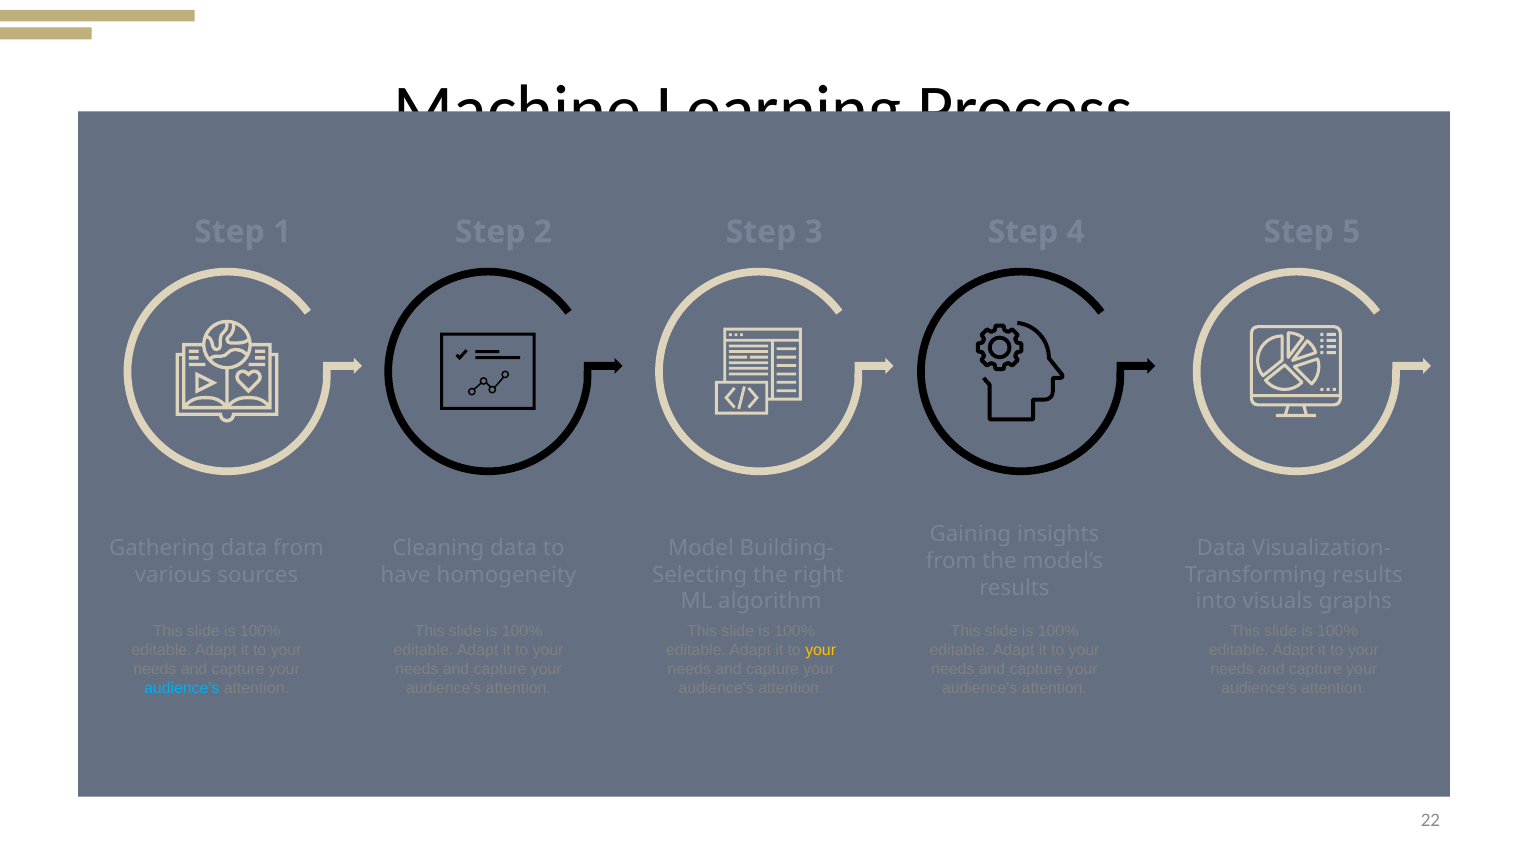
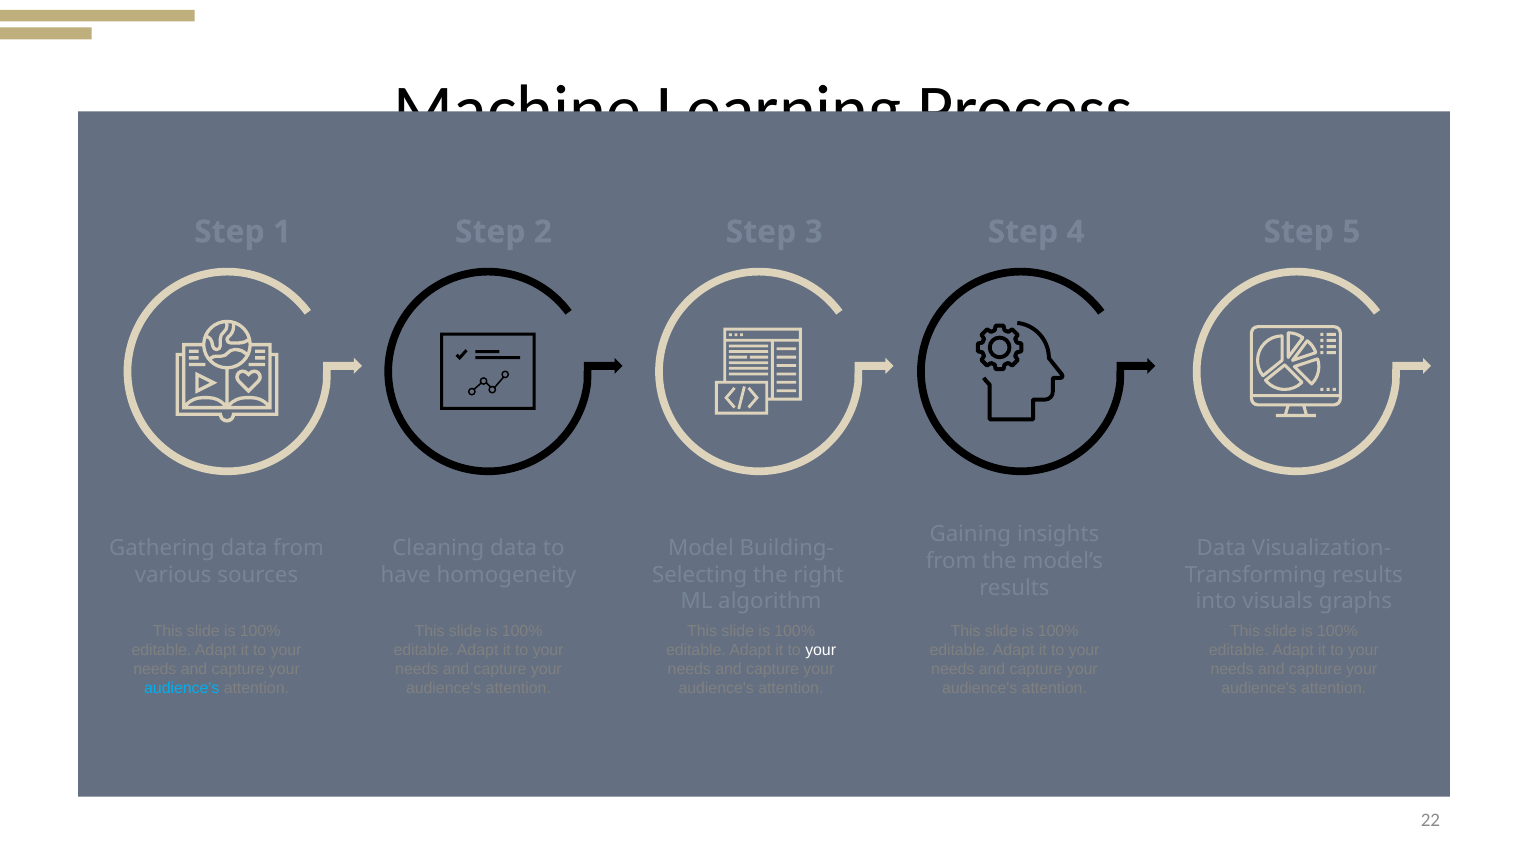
your at (821, 651) colour: yellow -> white
